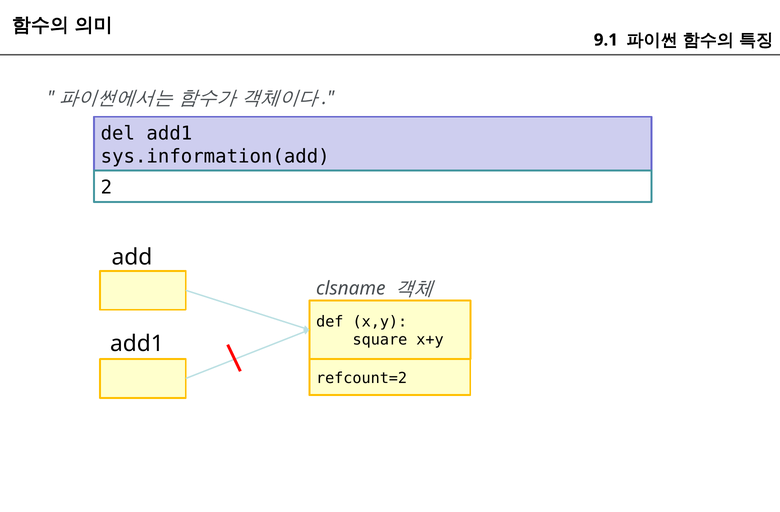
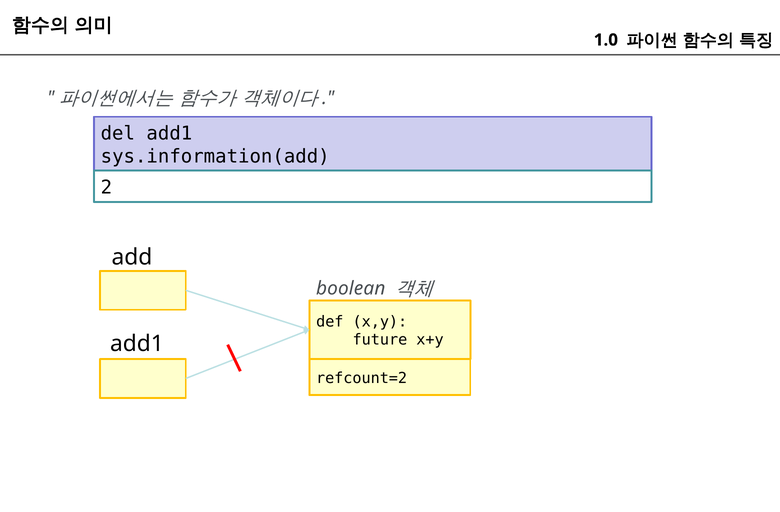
9.1: 9.1 -> 1.0
clsname: clsname -> boolean
square: square -> future
